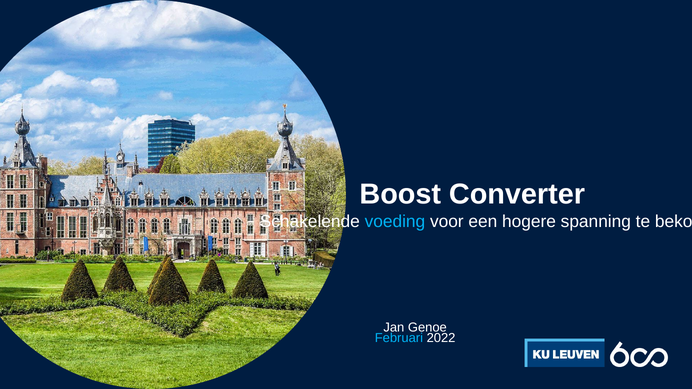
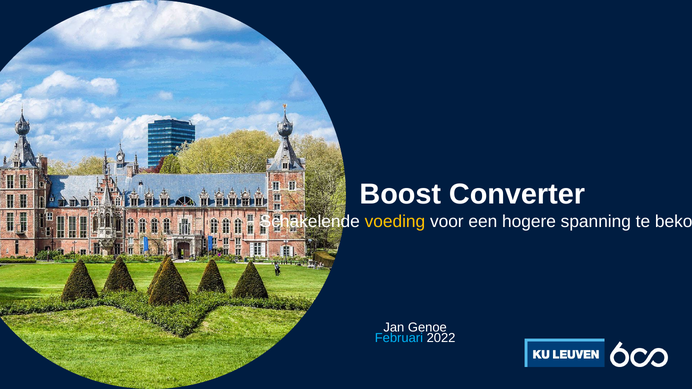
voeding colour: light blue -> yellow
